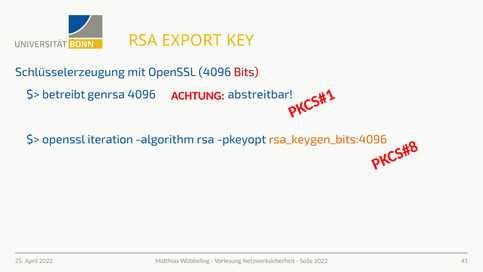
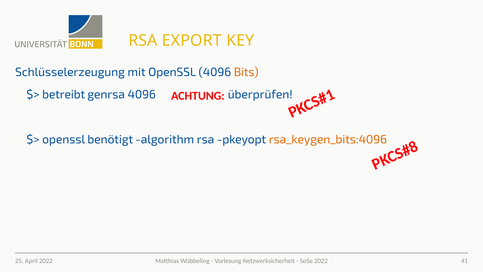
Bits colour: red -> orange
abstreitbar: abstreitbar -> überprüfen
iteration: iteration -> benötigt
